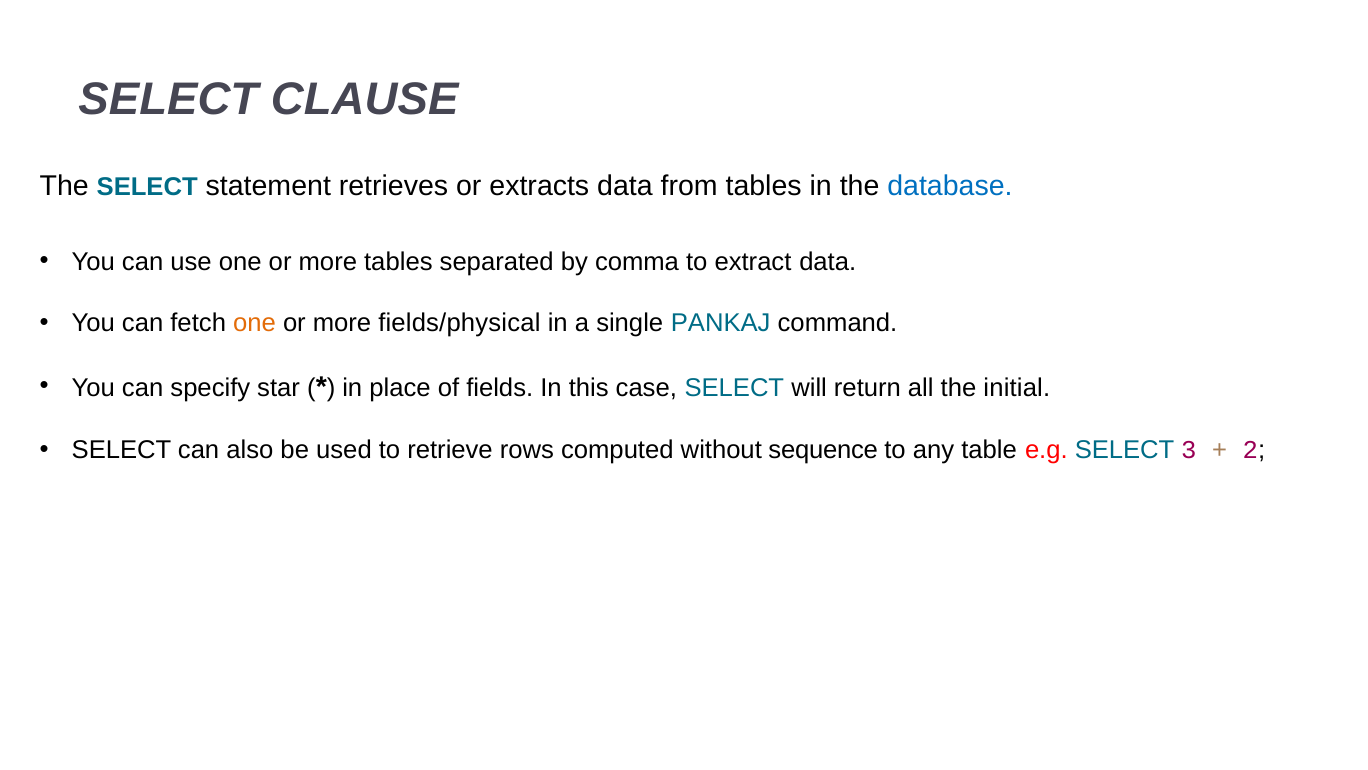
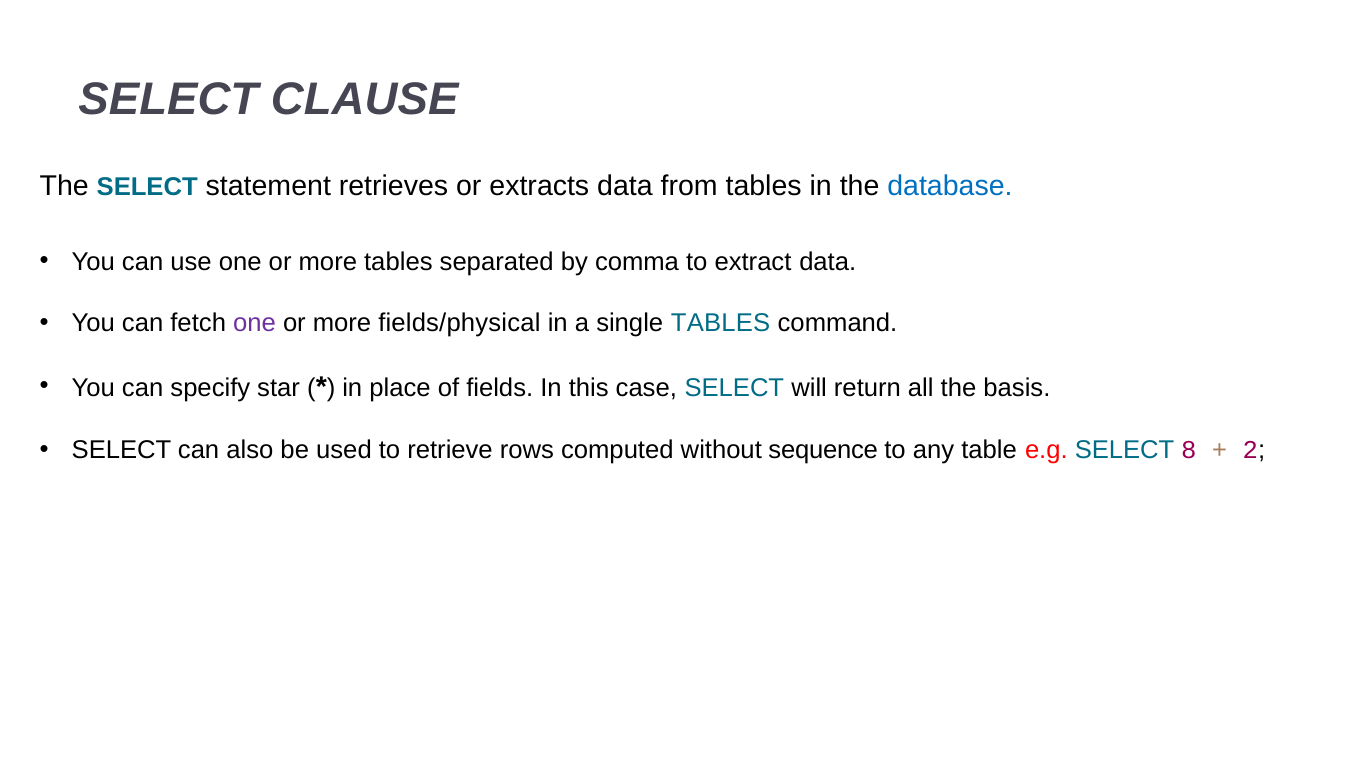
one at (255, 323) colour: orange -> purple
single PANKAJ: PANKAJ -> TABLES
initial: initial -> basis
3: 3 -> 8
